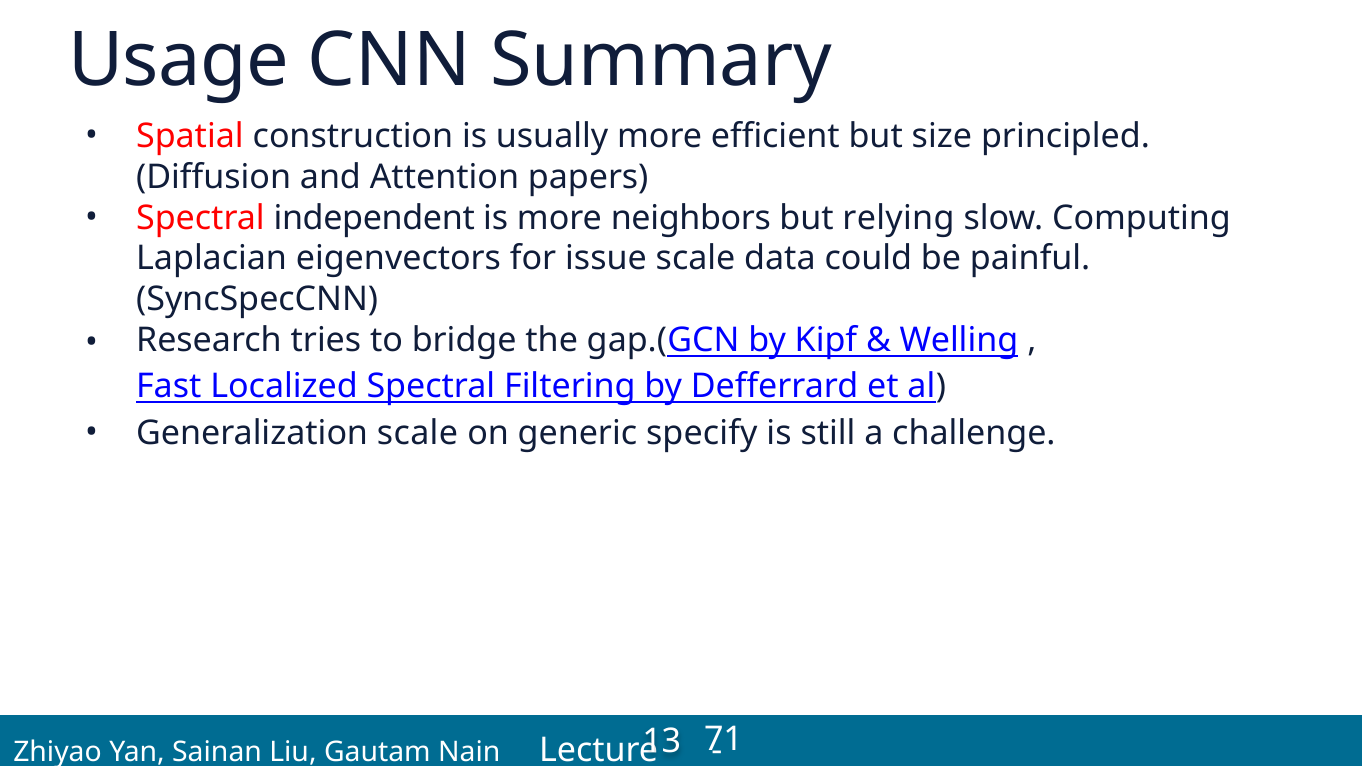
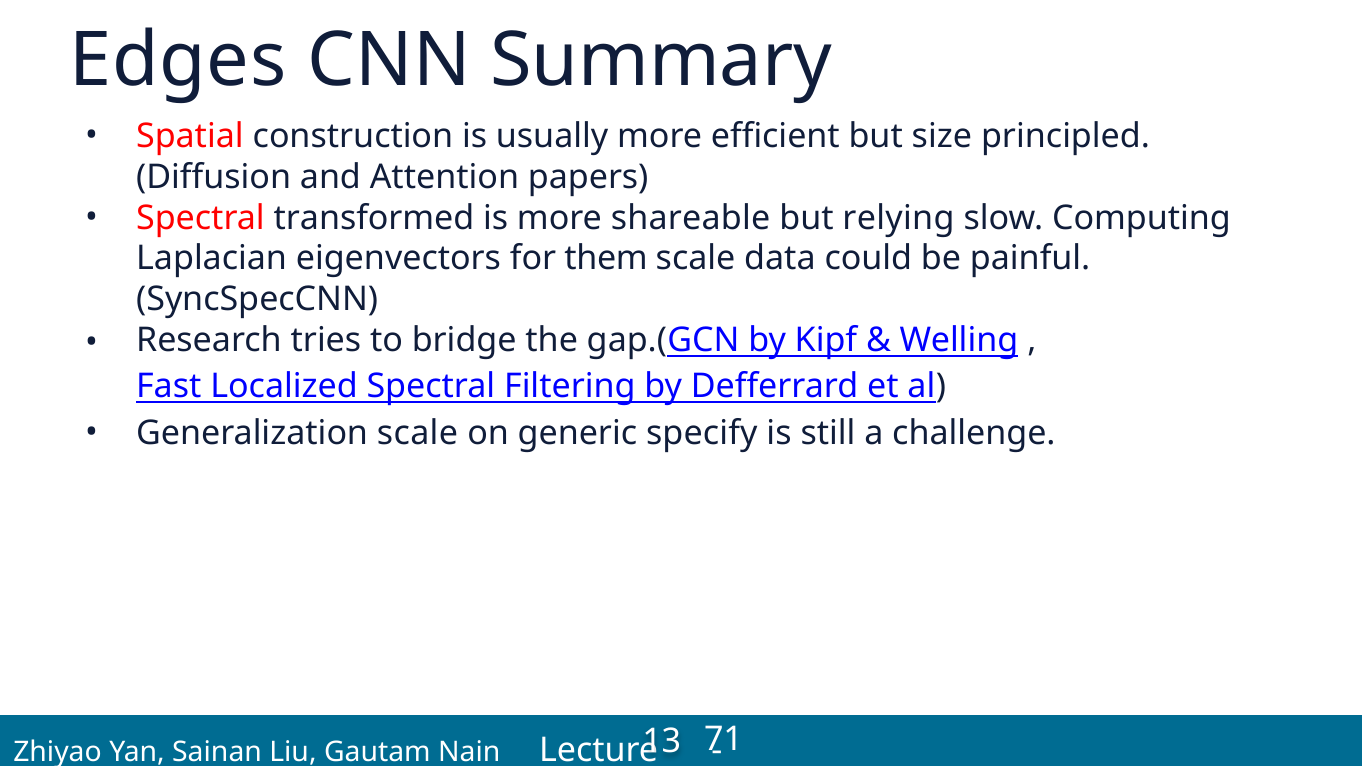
Usage: Usage -> Edges
independent: independent -> transformed
neighbors: neighbors -> shareable
issue: issue -> them
